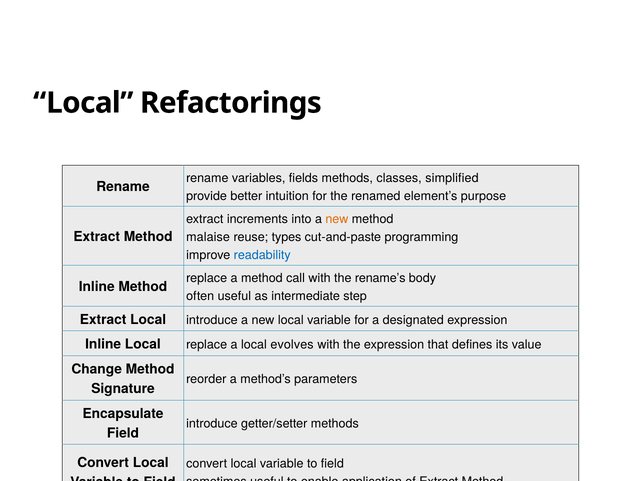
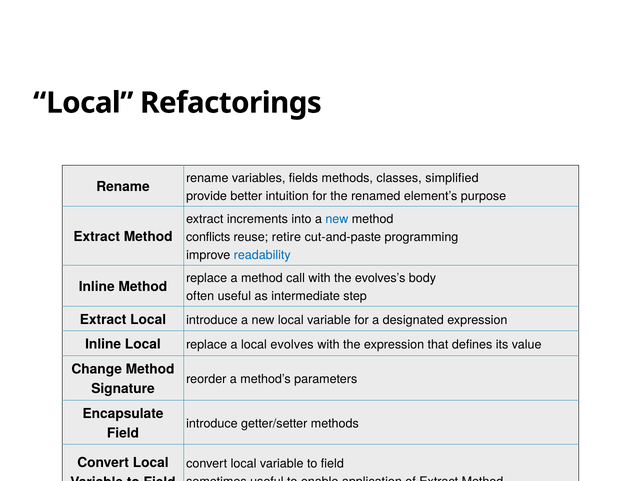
new at (337, 219) colour: orange -> blue
malaise: malaise -> conflicts
types: types -> retire
rename’s: rename’s -> evolves’s
